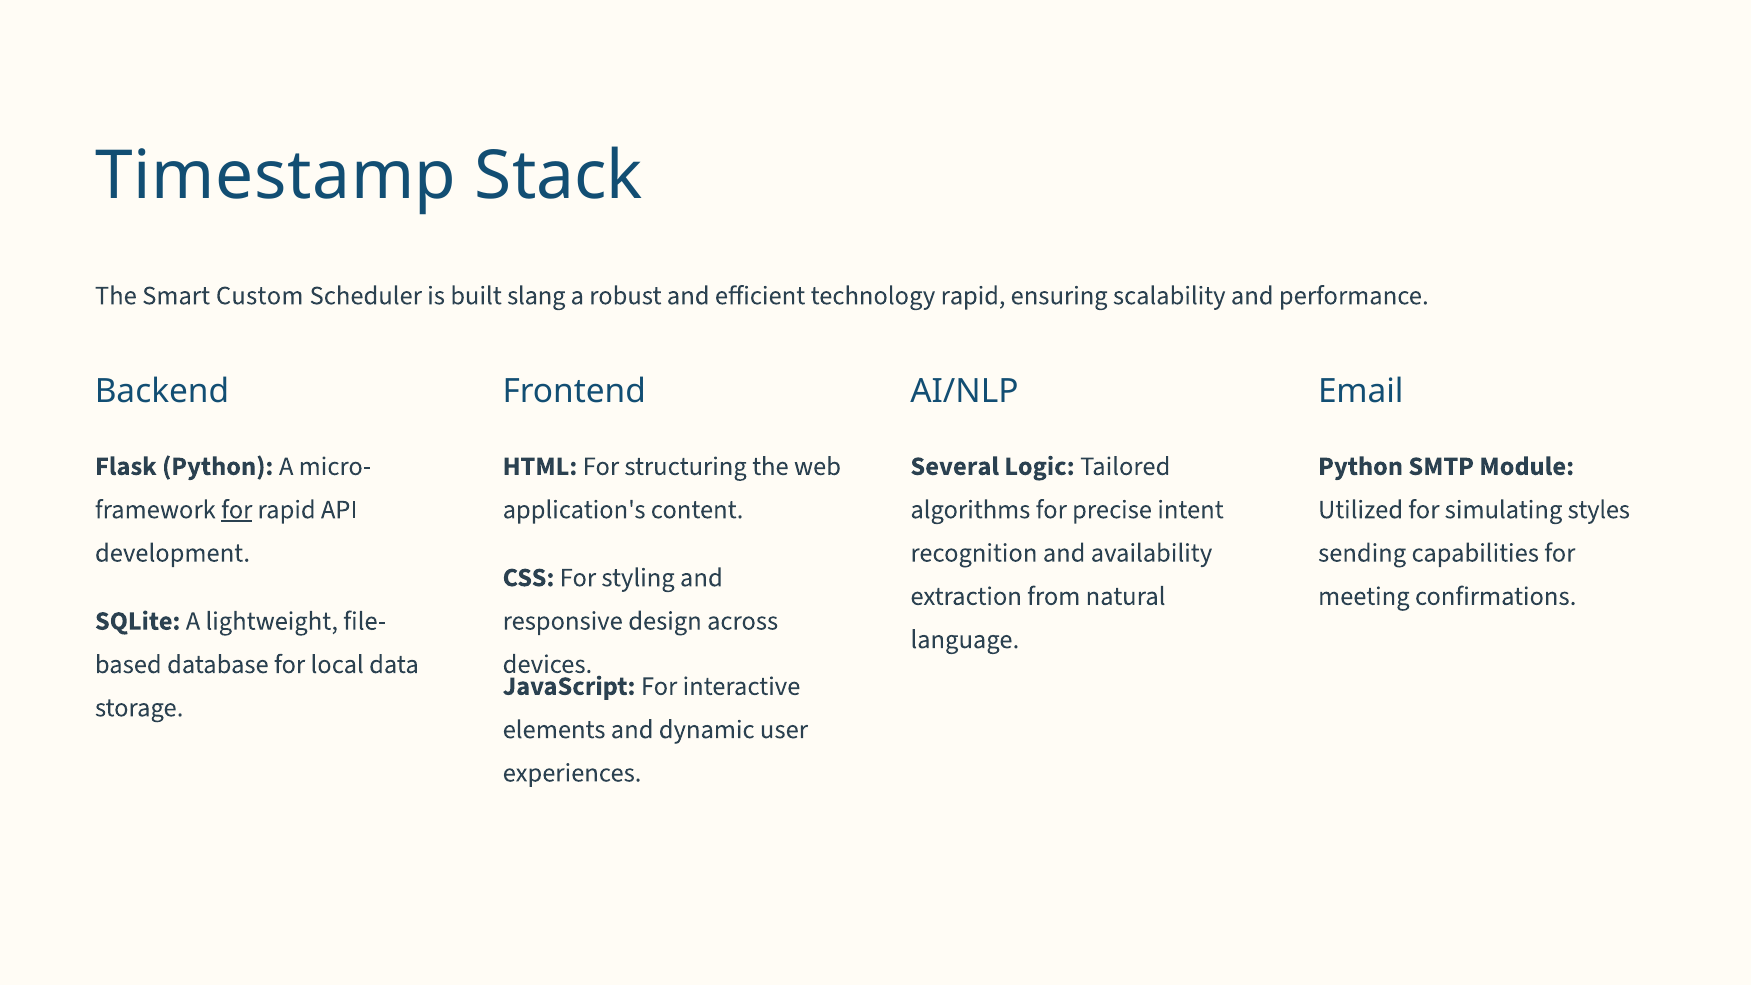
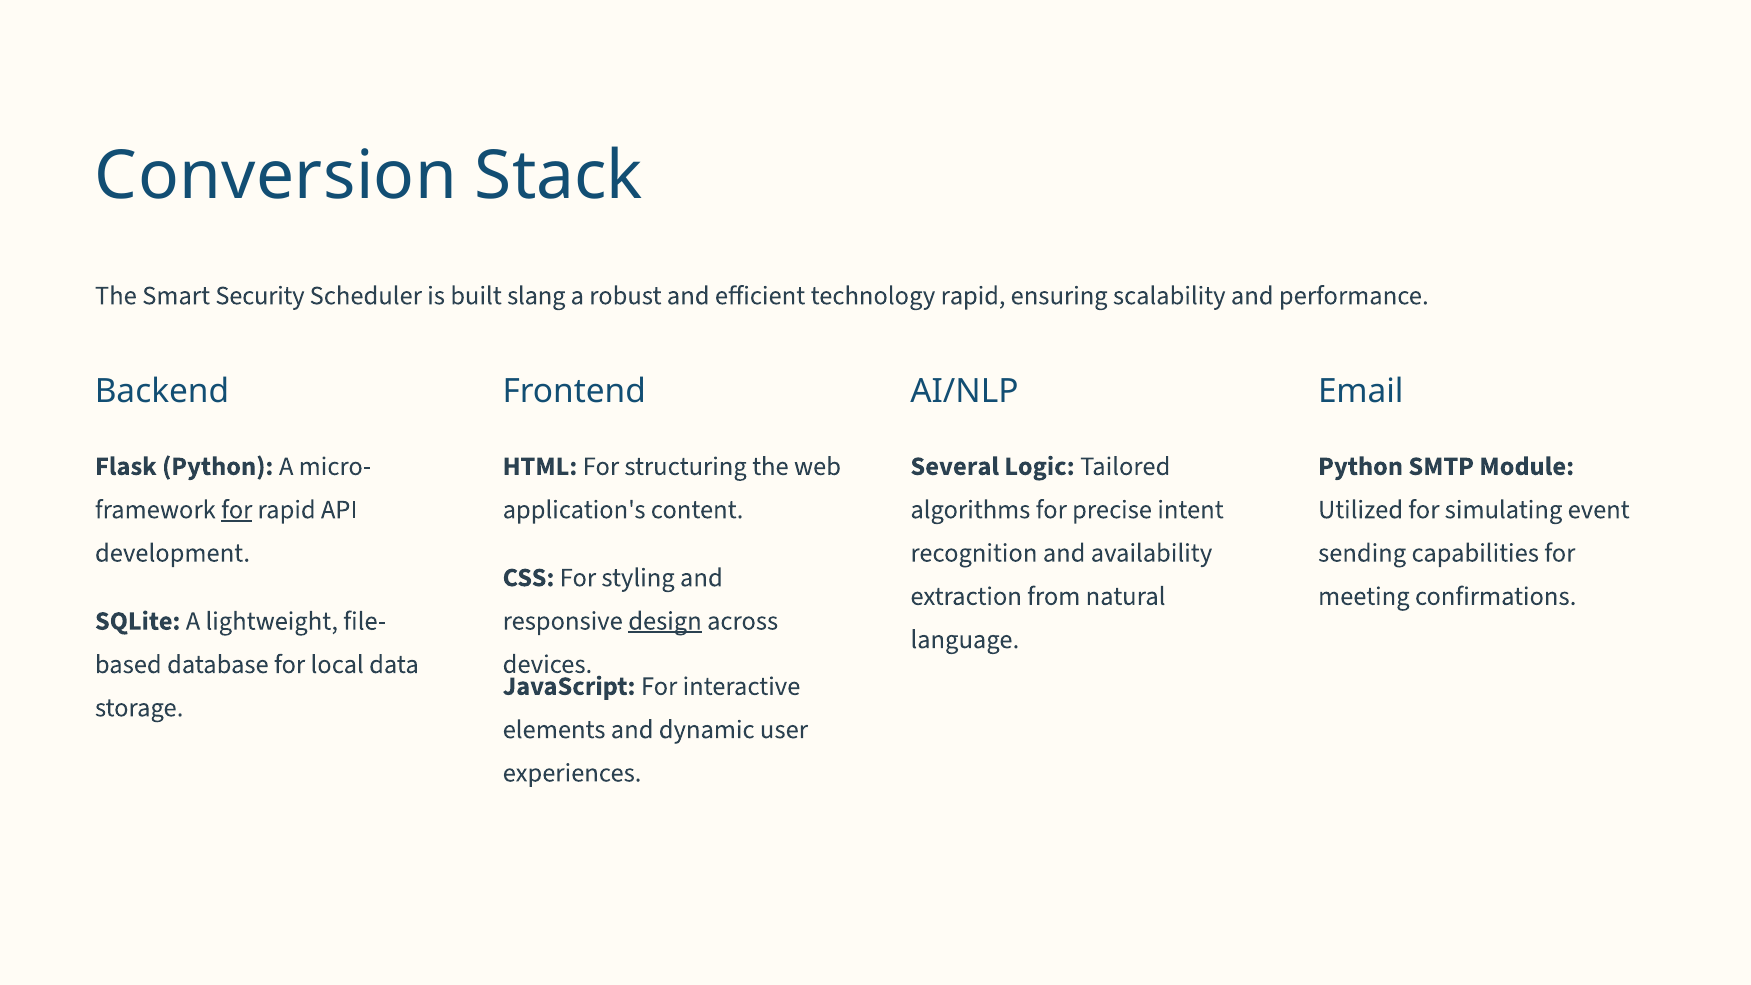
Timestamp: Timestamp -> Conversion
Custom: Custom -> Security
styles: styles -> event
design underline: none -> present
